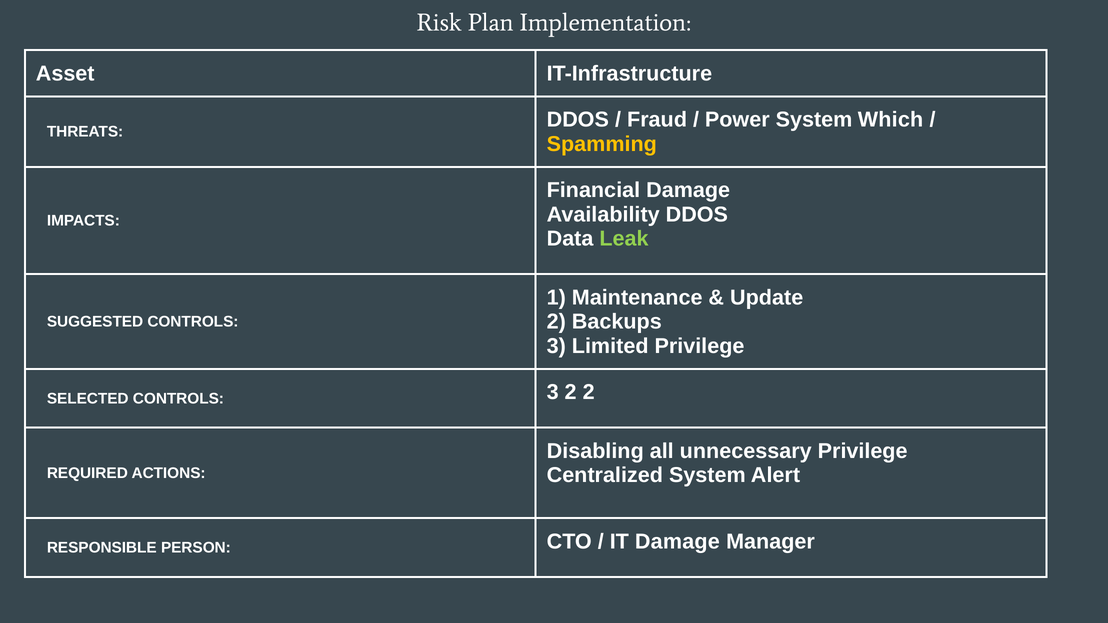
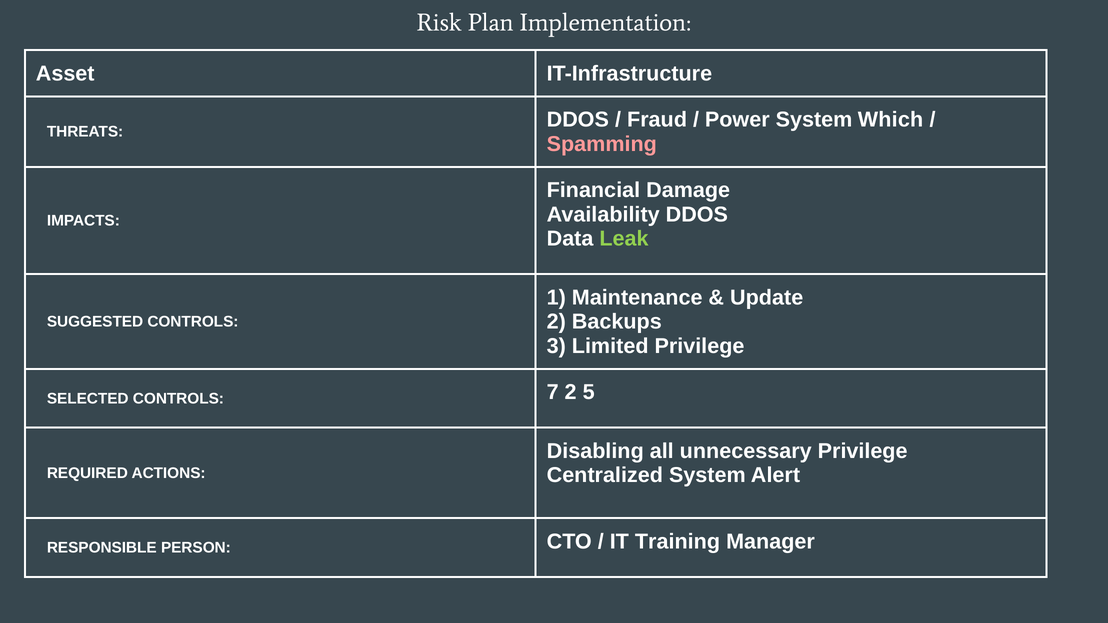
Spamming colour: yellow -> pink
CONTROLS 3: 3 -> 7
2 2: 2 -> 5
IT Damage: Damage -> Training
